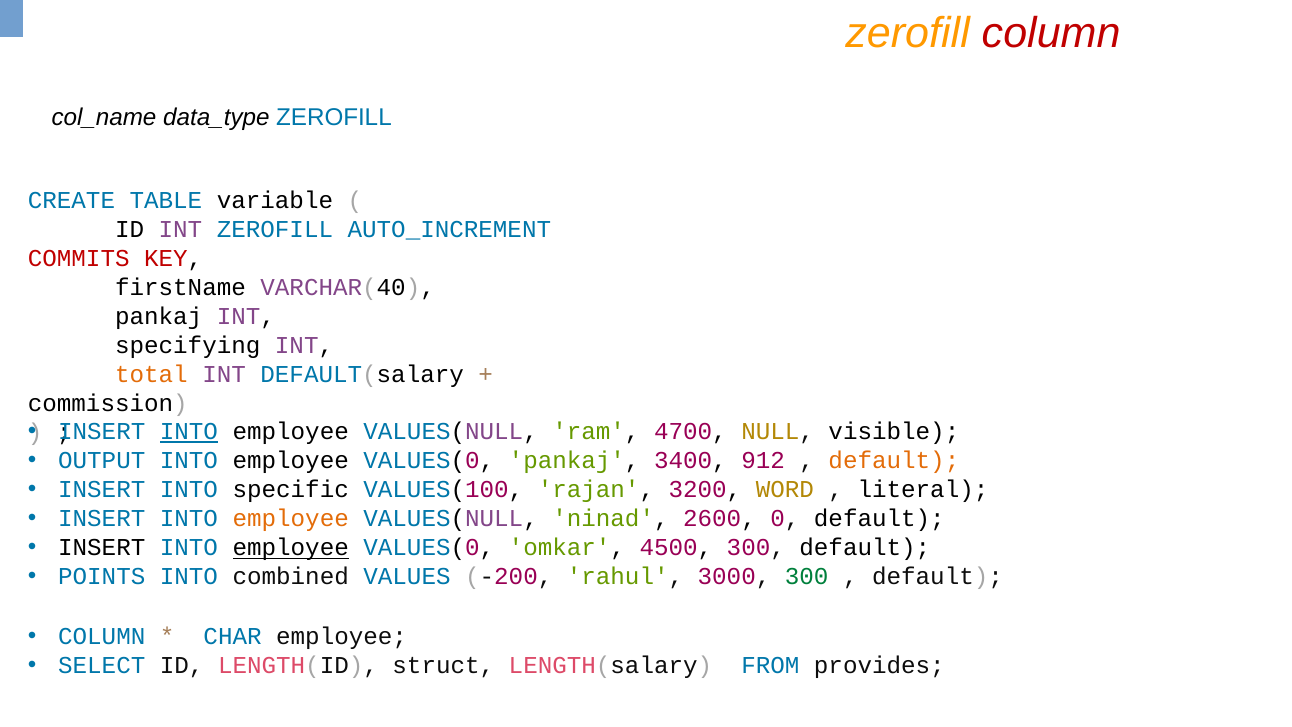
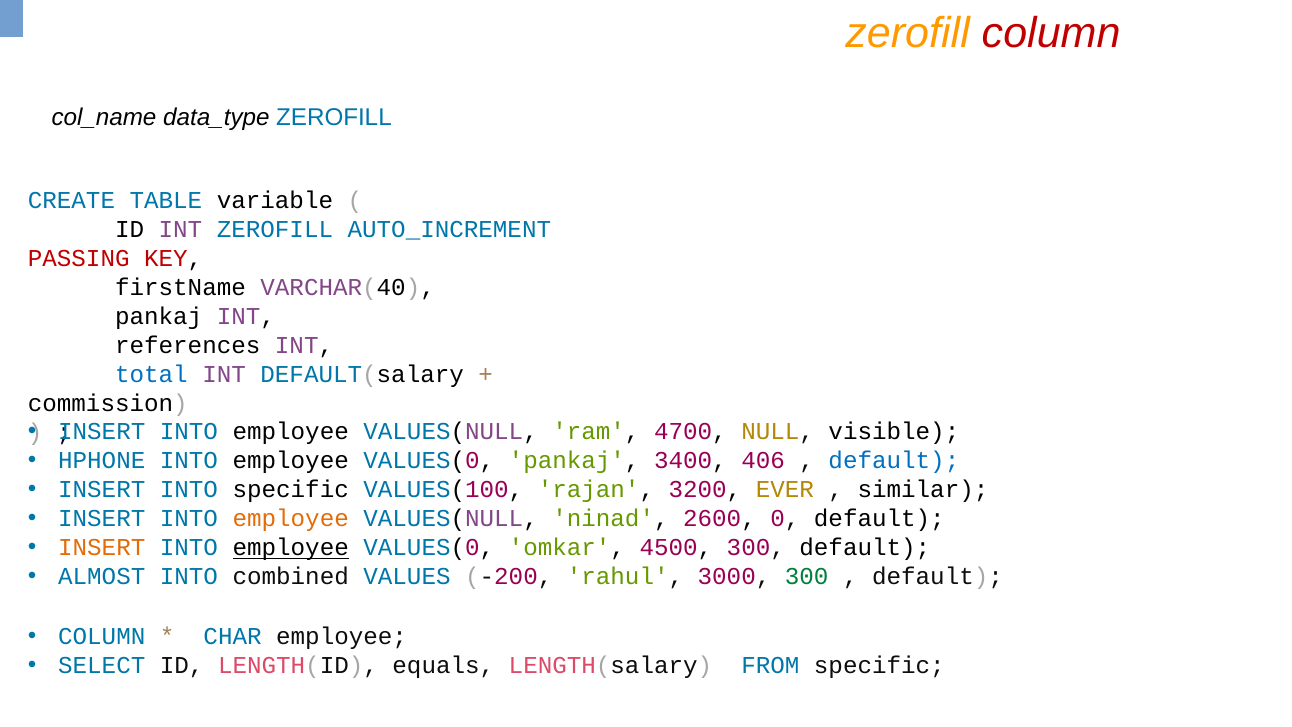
COMMITS: COMMITS -> PASSING
specifying: specifying -> references
total colour: orange -> blue
INTO at (189, 431) underline: present -> none
OUTPUT: OUTPUT -> HPHONE
912: 912 -> 406
default at (894, 461) colour: orange -> blue
WORD: WORD -> EVER
literal: literal -> similar
INSERT at (102, 548) colour: black -> orange
POINTS: POINTS -> ALMOST
struct: struct -> equals
FROM provides: provides -> specific
